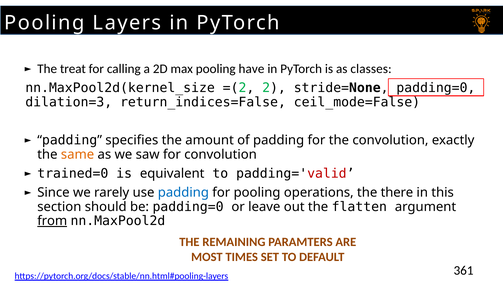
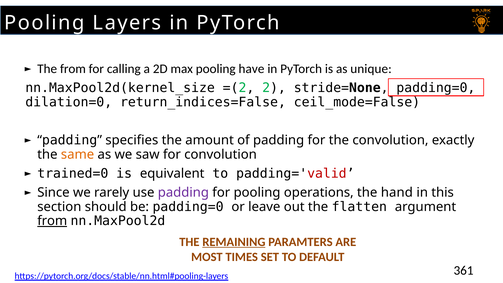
The treat: treat -> from
classes: classes -> unique
dilation=3: dilation=3 -> dilation=0
padding at (183, 192) colour: blue -> purple
there: there -> hand
REMAINING underline: none -> present
